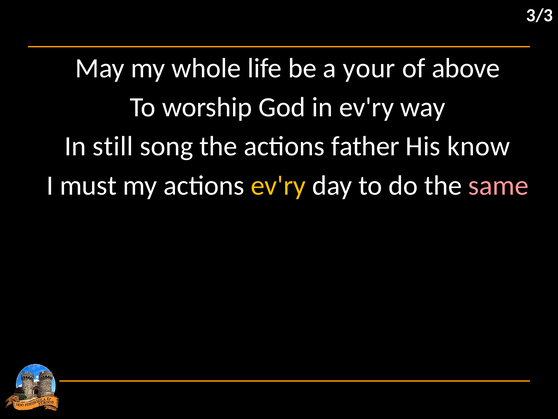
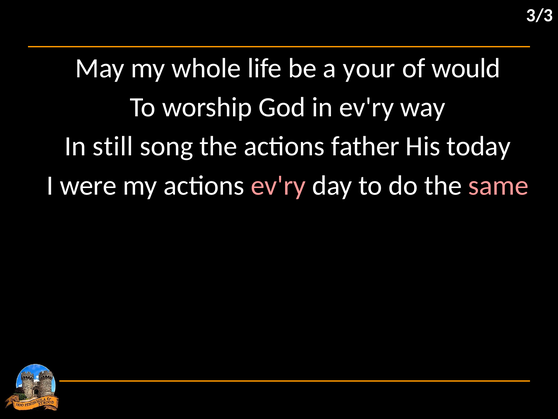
above: above -> would
know: know -> today
must: must -> were
ev'ry at (278, 185) colour: yellow -> pink
